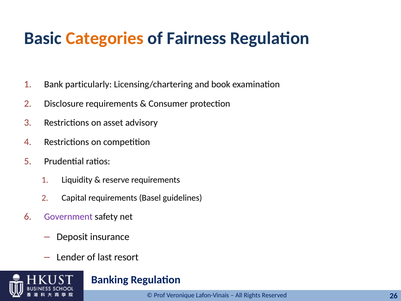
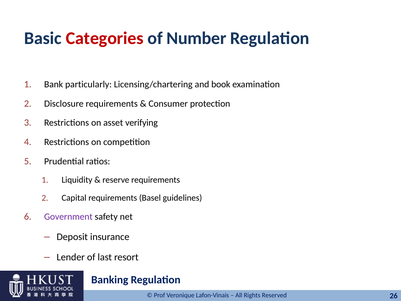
Categories colour: orange -> red
Fairness: Fairness -> Number
advisory: advisory -> verifying
